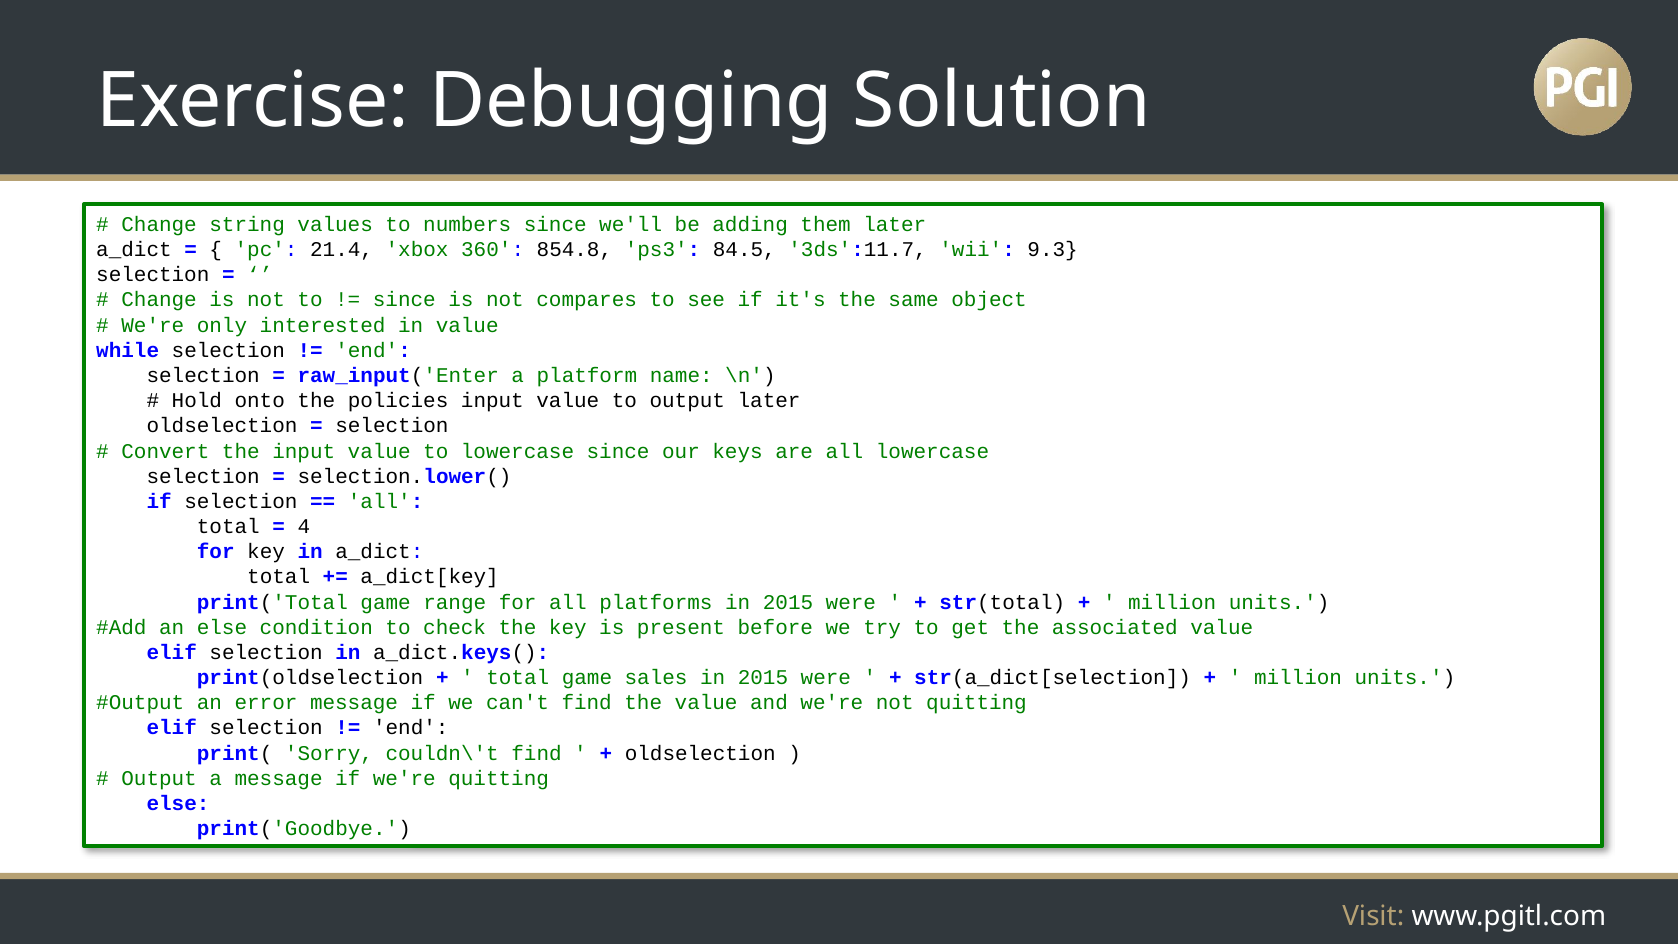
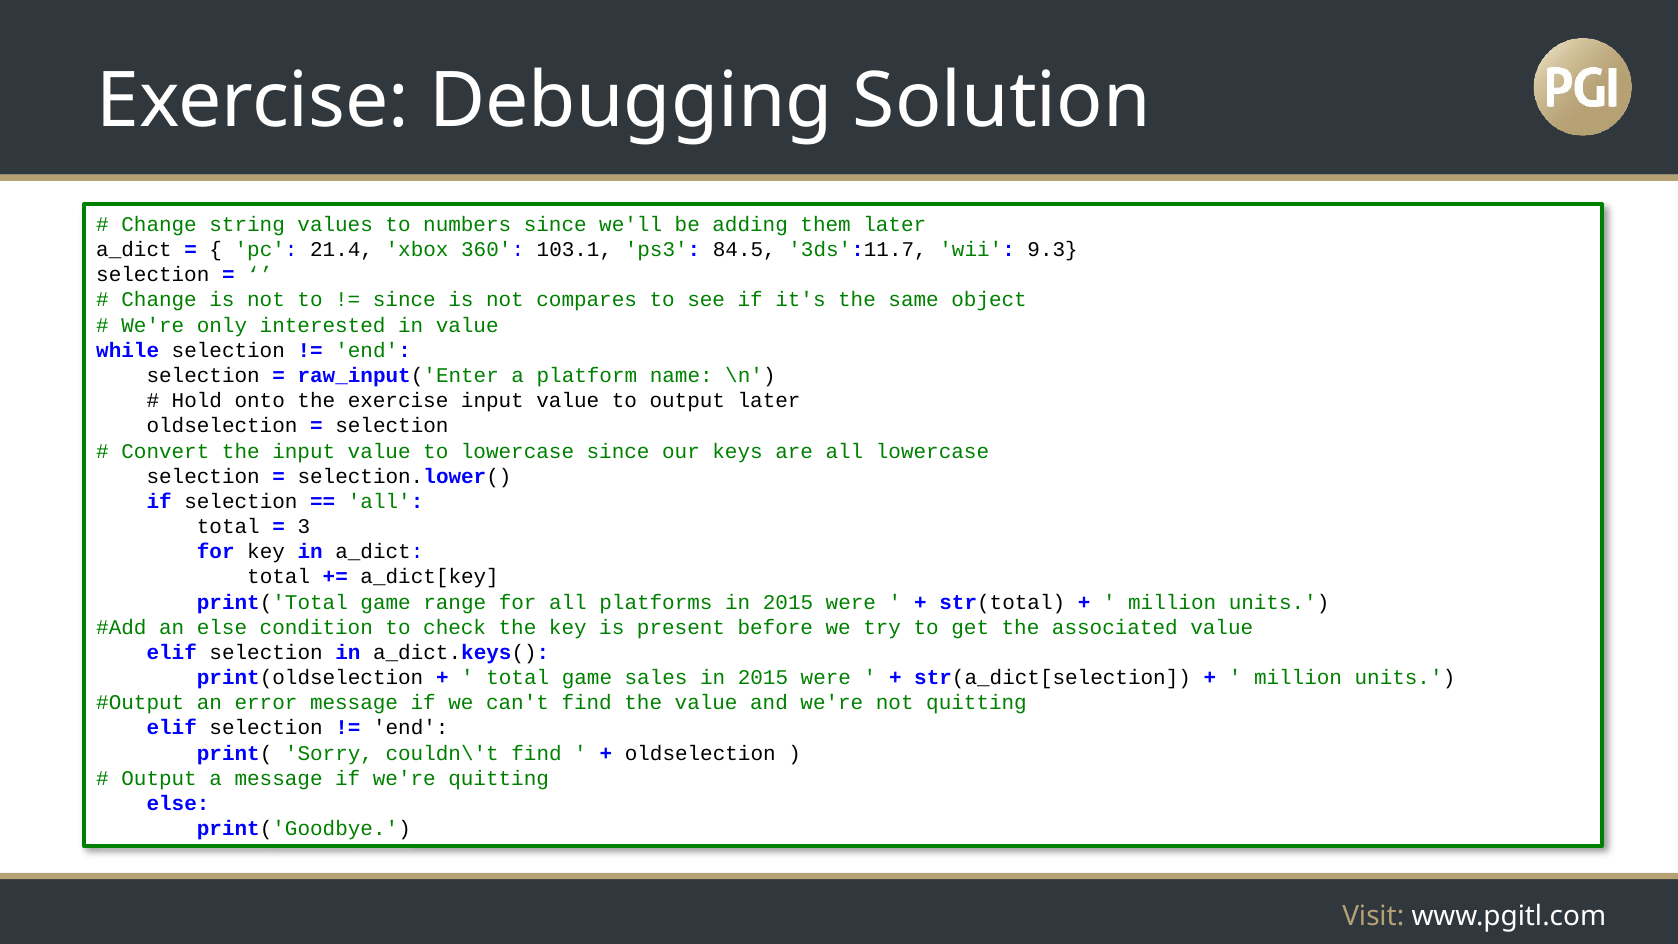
854.8: 854.8 -> 103.1
the policies: policies -> exercise
4: 4 -> 3
